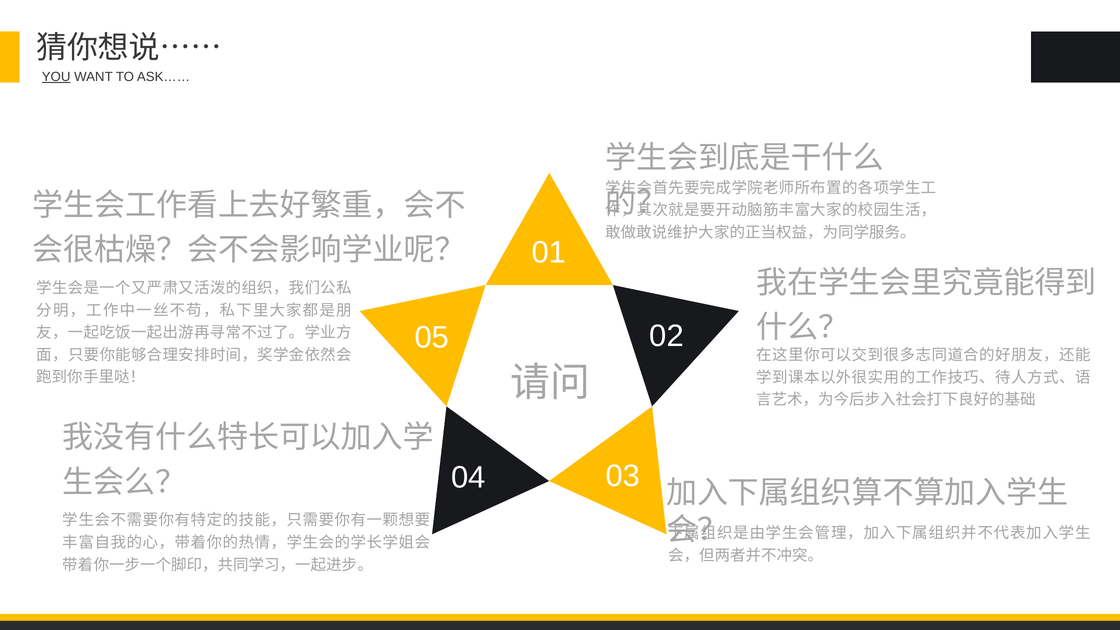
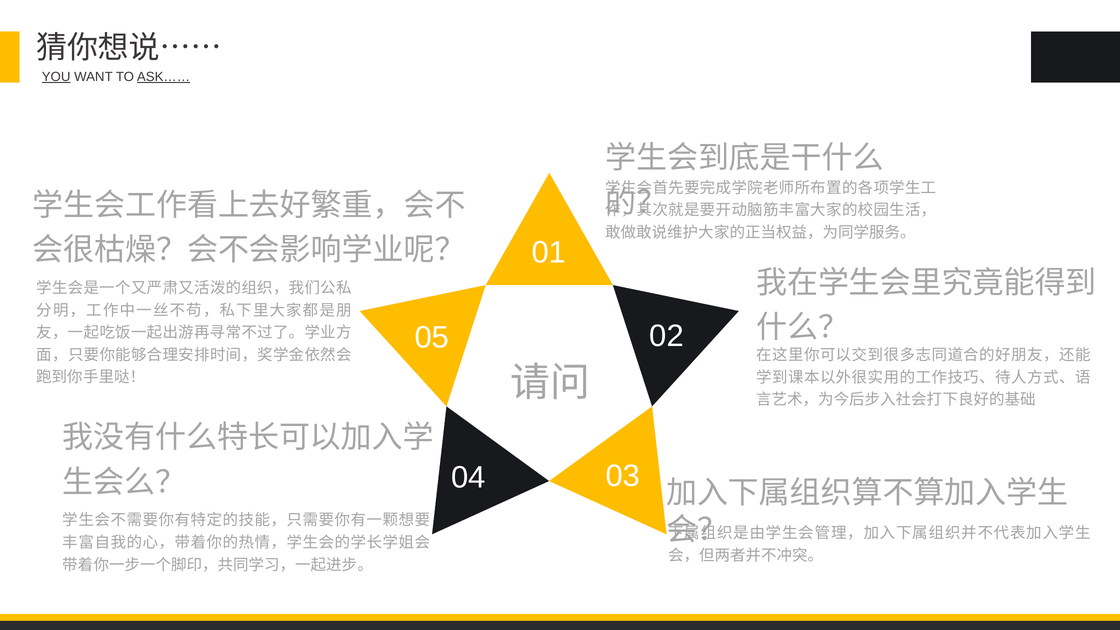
ASK…… underline: none -> present
